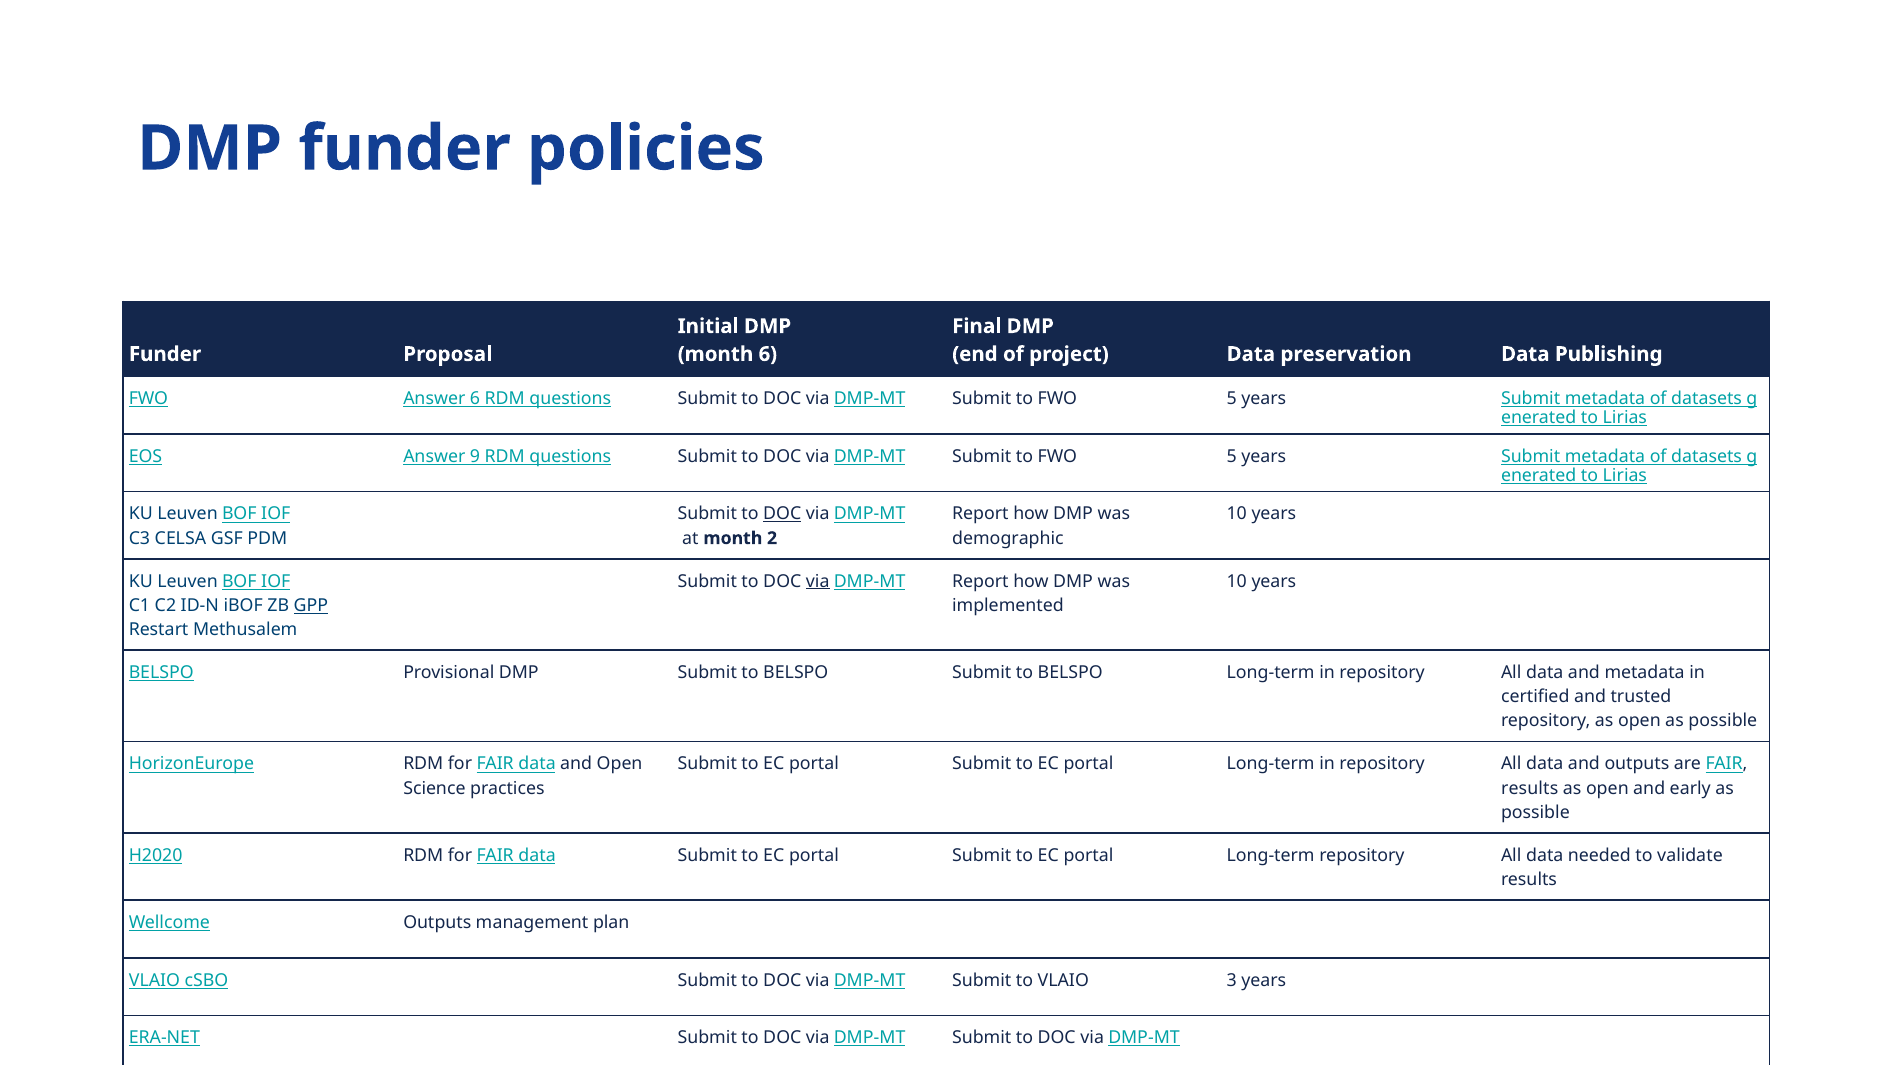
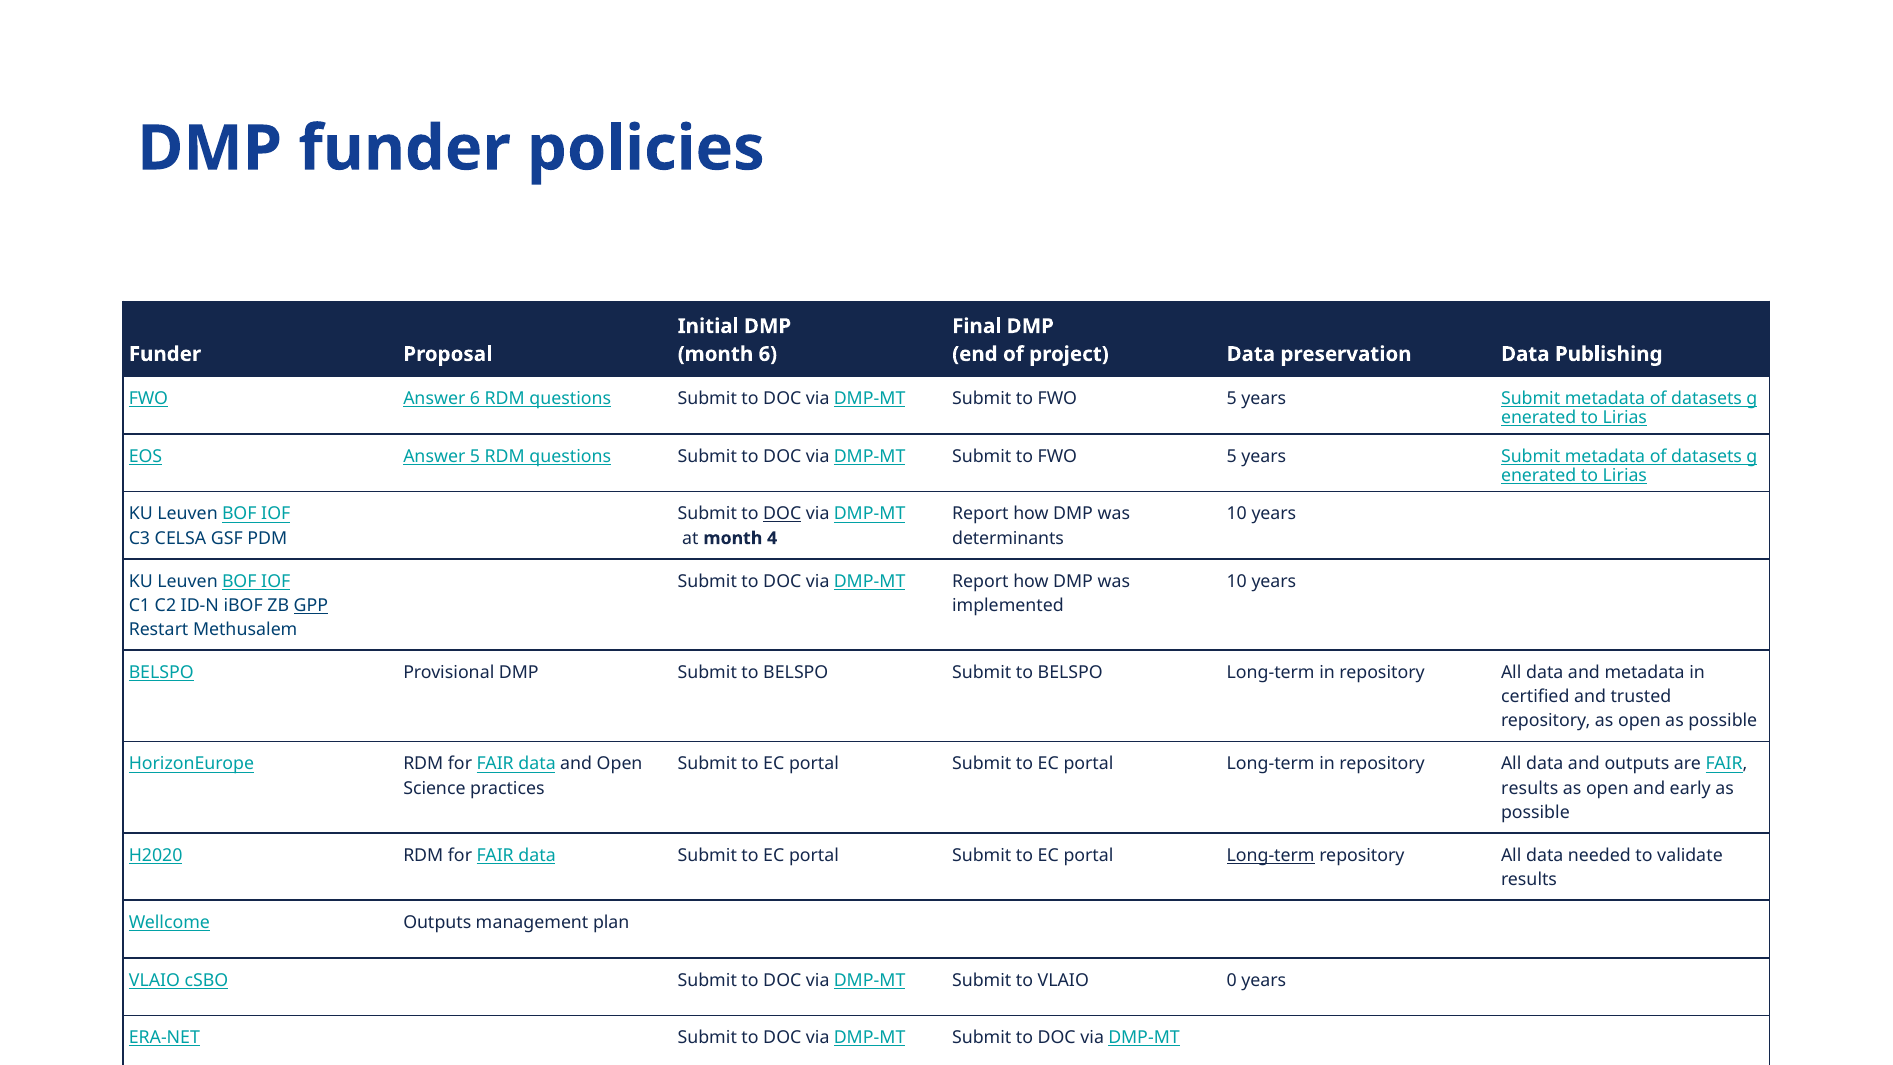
Answer 9: 9 -> 5
2: 2 -> 4
demographic: demographic -> determinants
via at (818, 581) underline: present -> none
Long-term at (1271, 855) underline: none -> present
3: 3 -> 0
